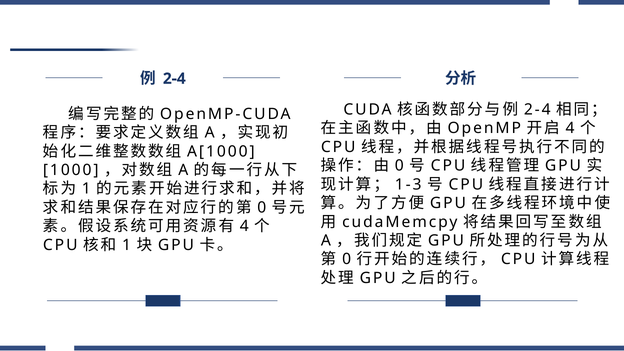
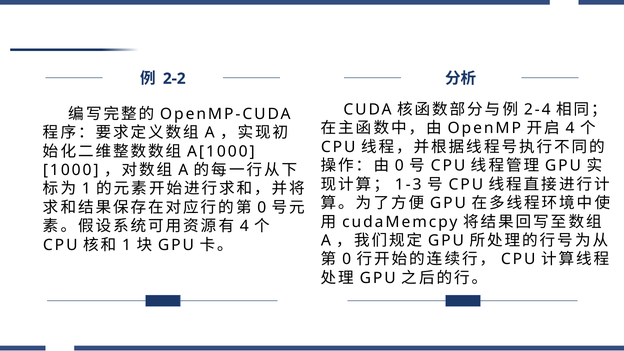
2-4 at (174, 79): 2-4 -> 2-2
